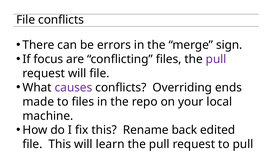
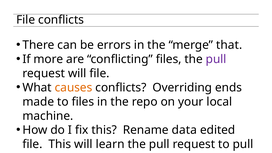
sign: sign -> that
focus: focus -> more
causes colour: purple -> orange
back: back -> data
